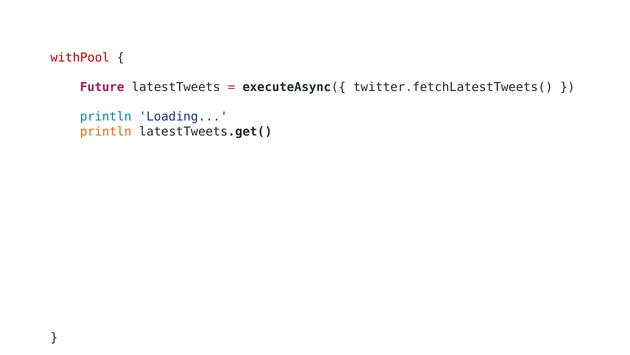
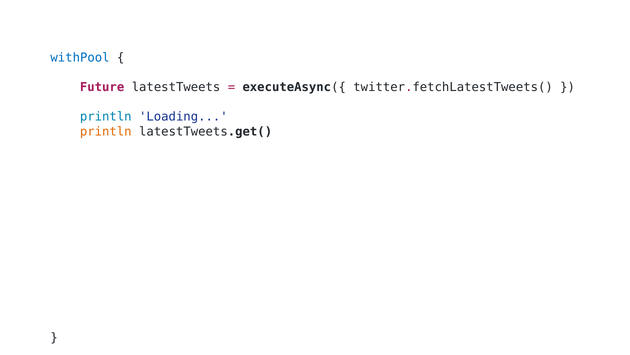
withPool colour: red -> blue
